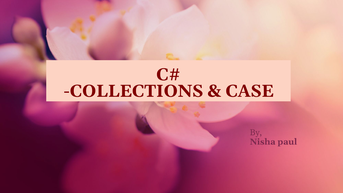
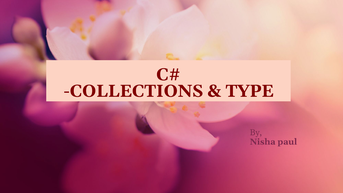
CASE: CASE -> TYPE
